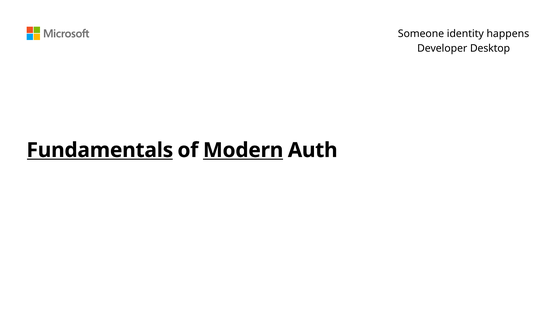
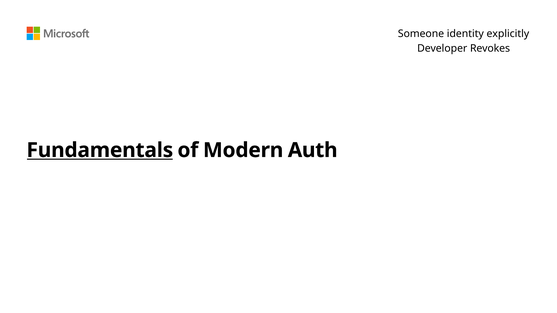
happens: happens -> explicitly
Desktop: Desktop -> Revokes
Modern underline: present -> none
